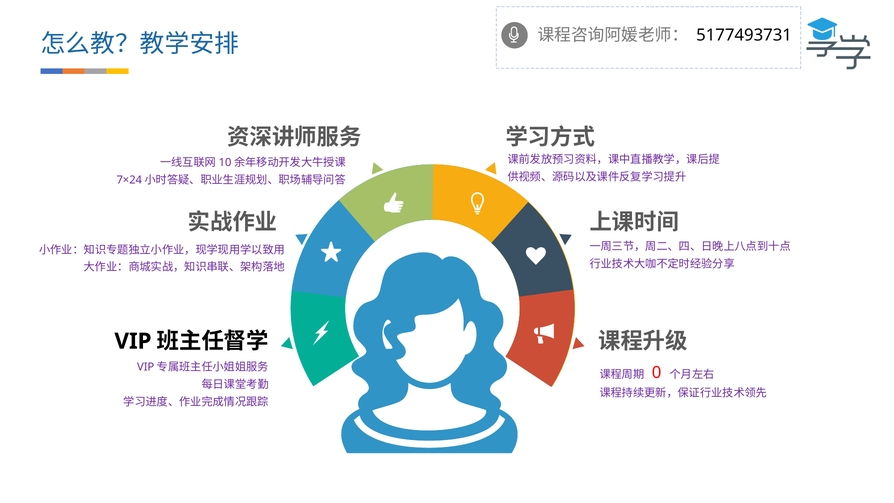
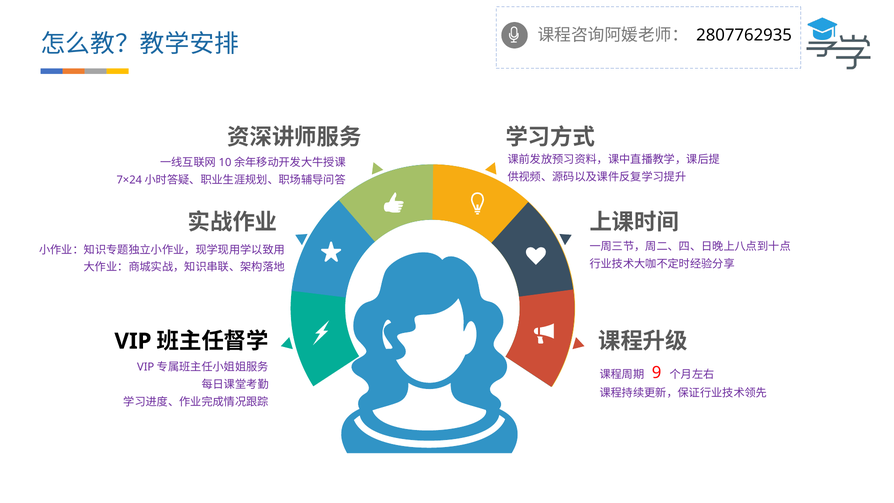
5177493731: 5177493731 -> 2807762935
0: 0 -> 9
